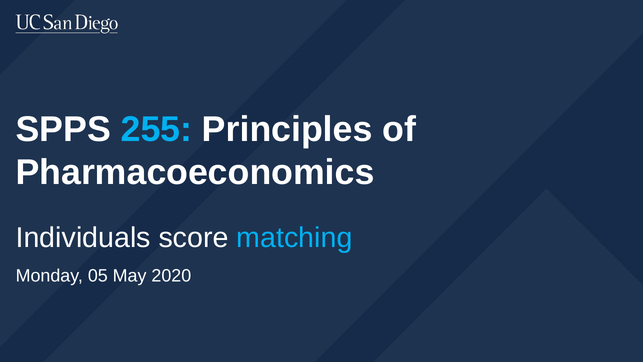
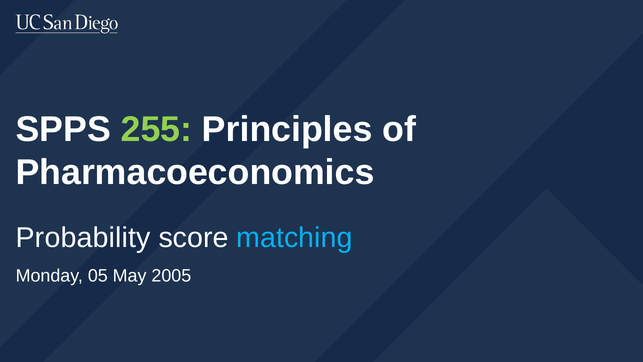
255 colour: light blue -> light green
Individuals: Individuals -> Probability
2020: 2020 -> 2005
